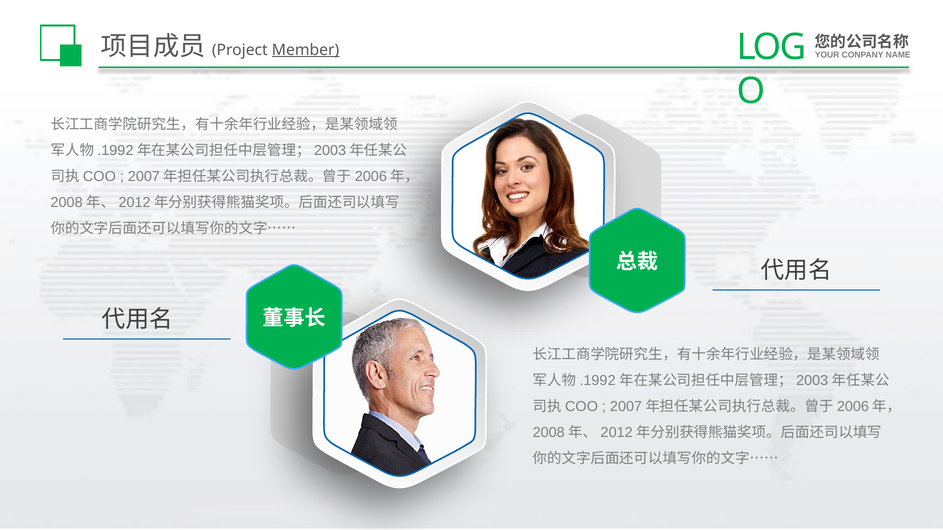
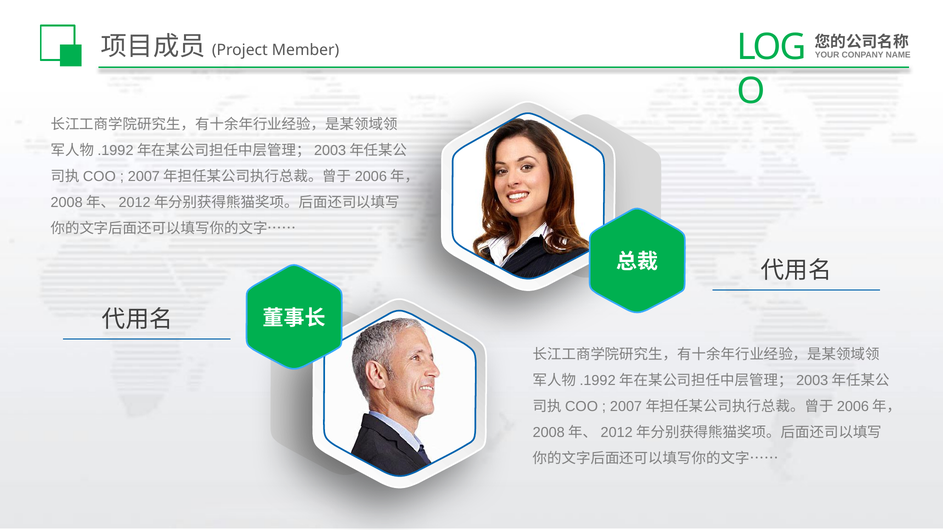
Member underline: present -> none
